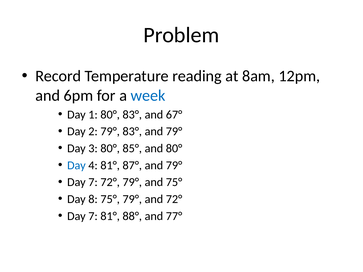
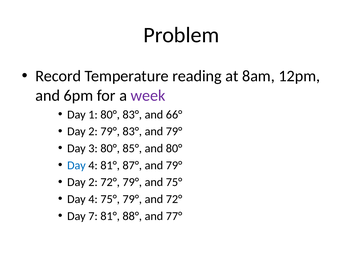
week colour: blue -> purple
67°: 67° -> 66°
7 at (93, 182): 7 -> 2
8 at (93, 199): 8 -> 4
